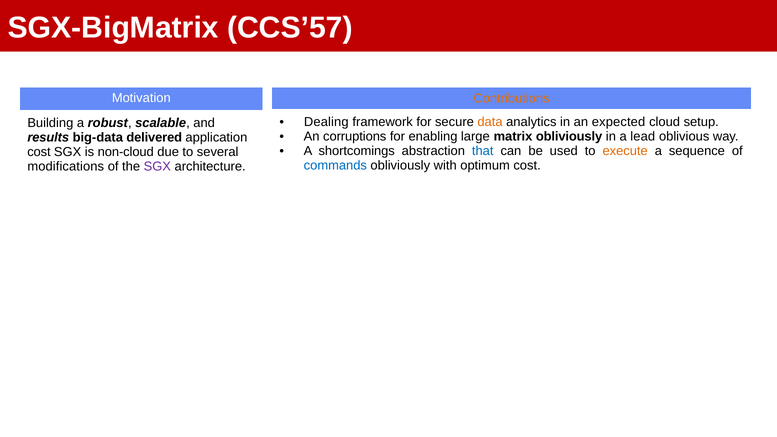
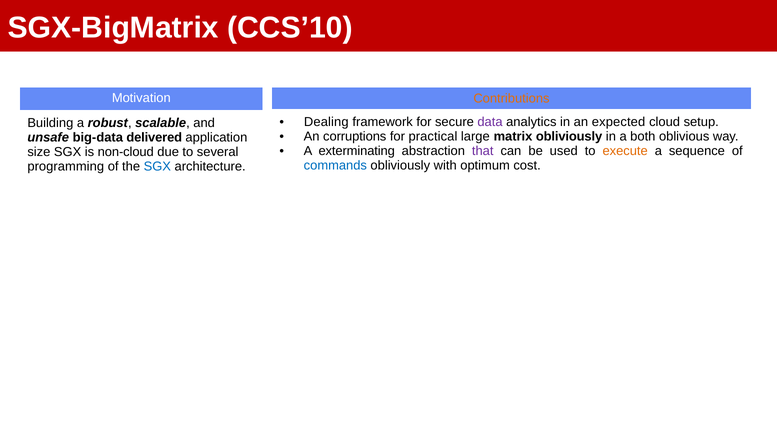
CCS’57: CCS’57 -> CCS’10
data colour: orange -> purple
enabling: enabling -> practical
lead: lead -> both
results: results -> unsafe
shortcomings: shortcomings -> exterminating
that colour: blue -> purple
cost at (39, 152): cost -> size
modifications: modifications -> programming
SGX at (157, 167) colour: purple -> blue
